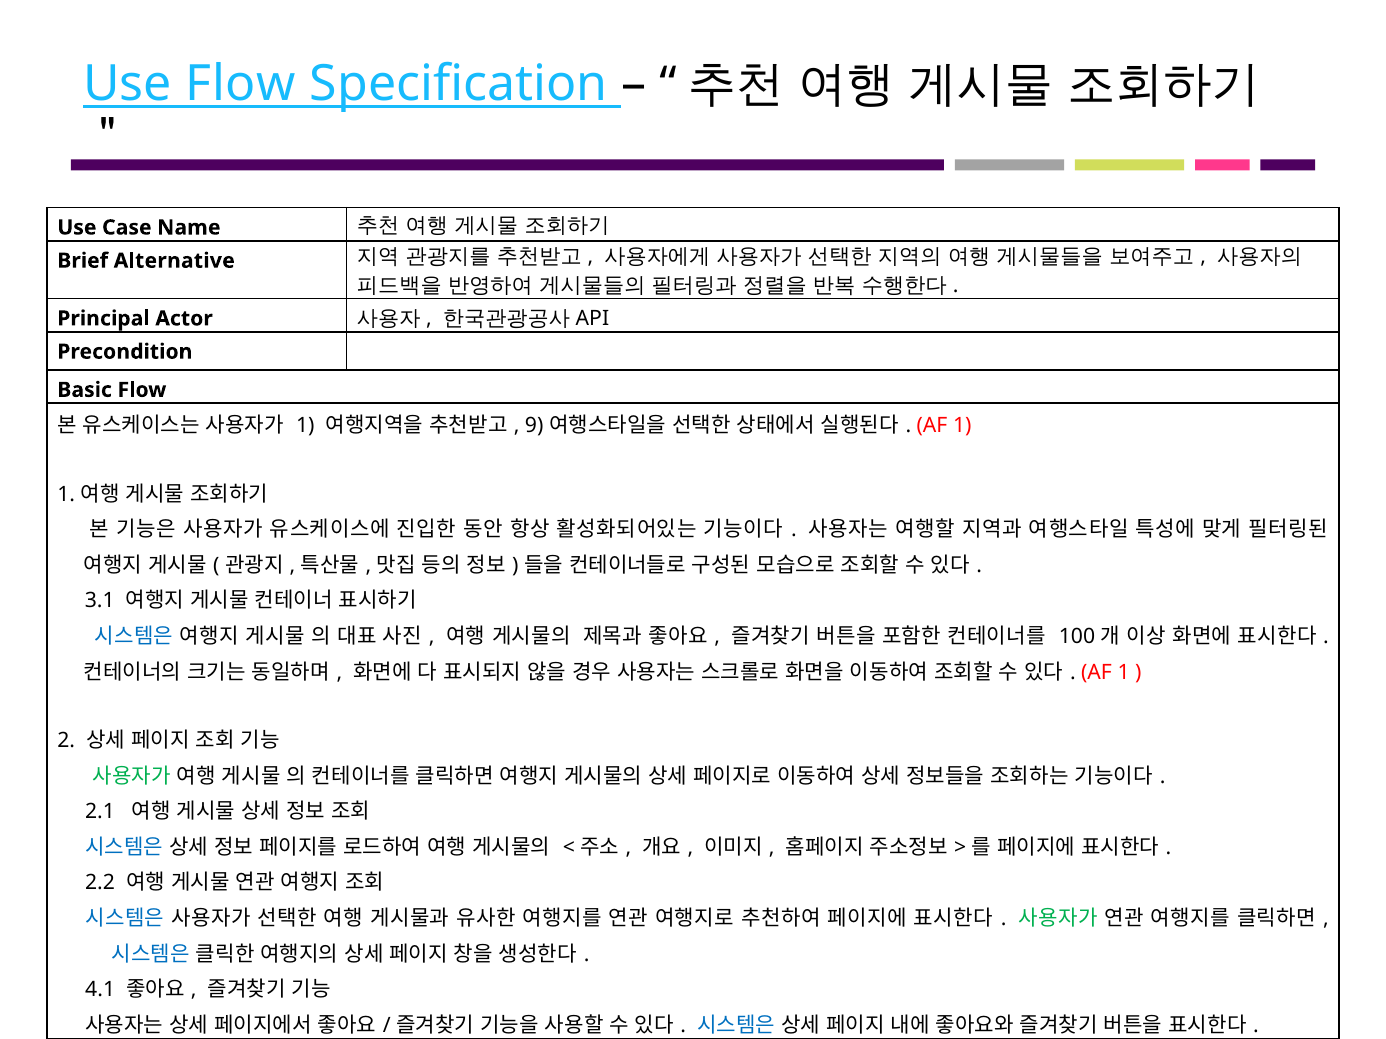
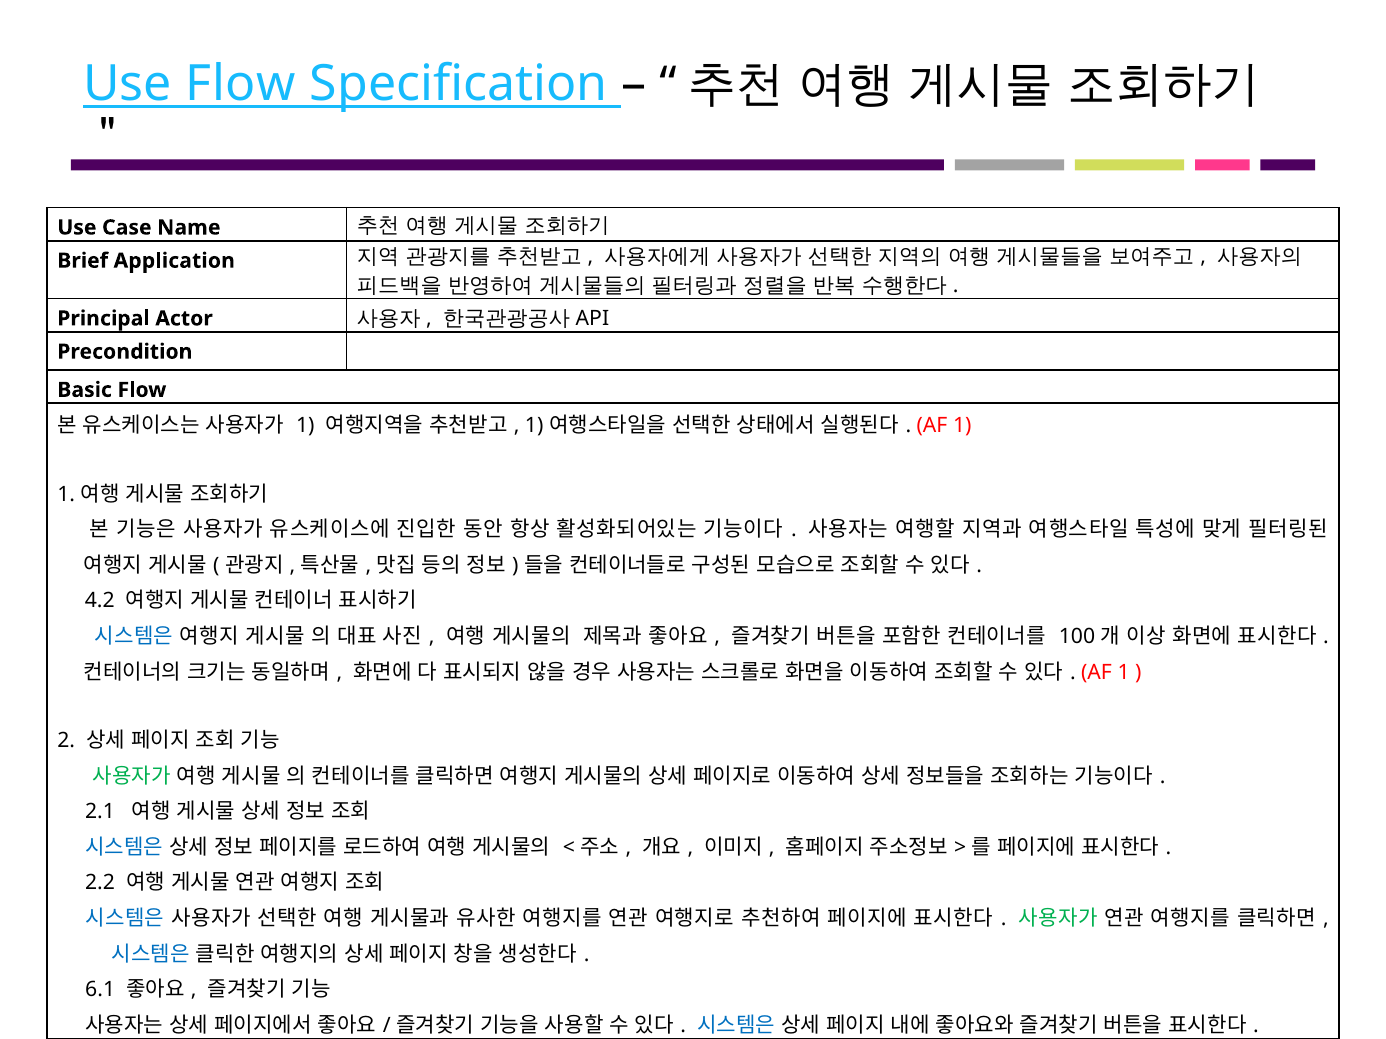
Alternative: Alternative -> Application
9 at (534, 426): 9 -> 1
3.1: 3.1 -> 4.2
4.1: 4.1 -> 6.1
